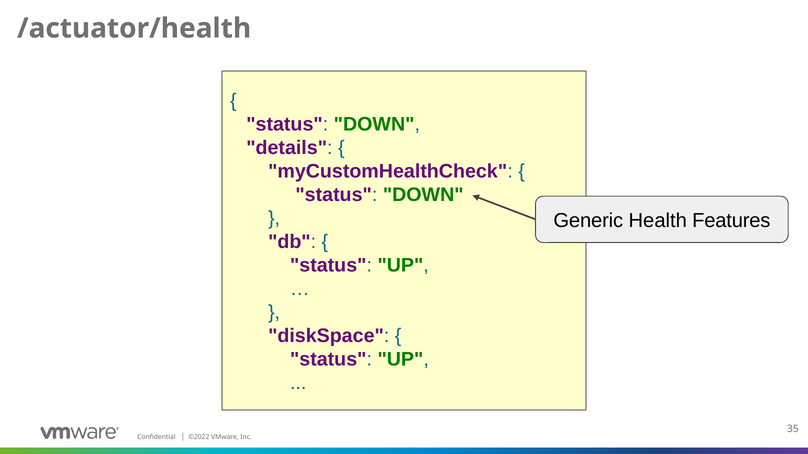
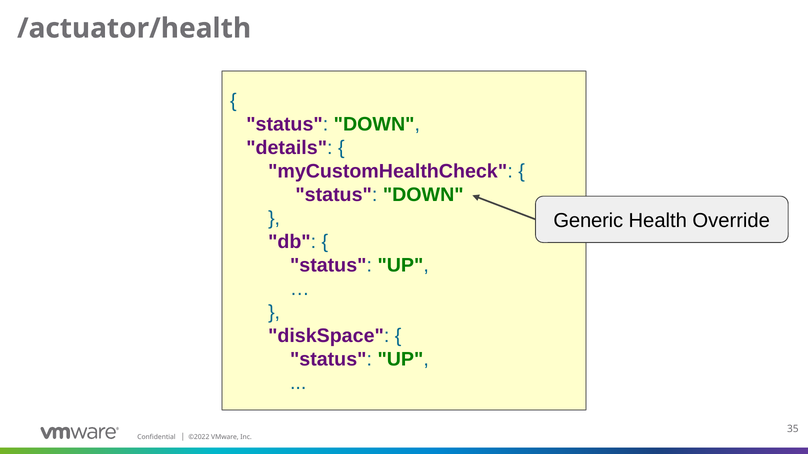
Features: Features -> Override
